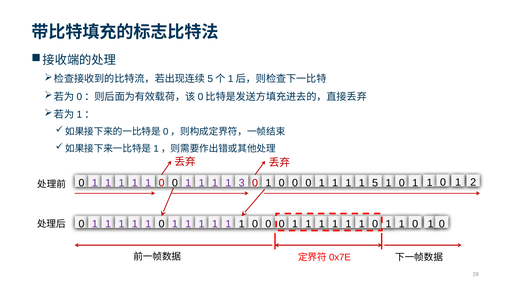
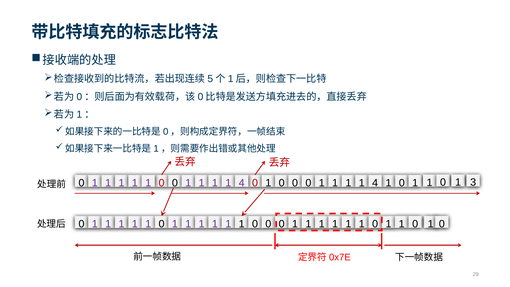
2: 2 -> 3
3 at (242, 183): 3 -> 4
5 at (375, 183): 5 -> 4
